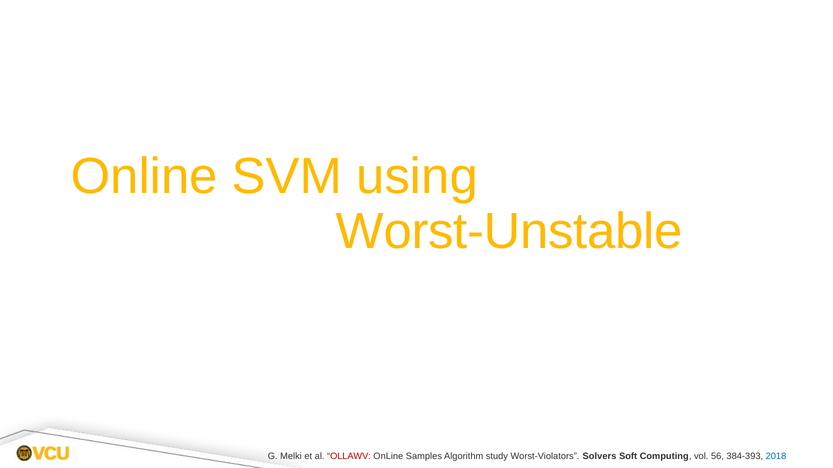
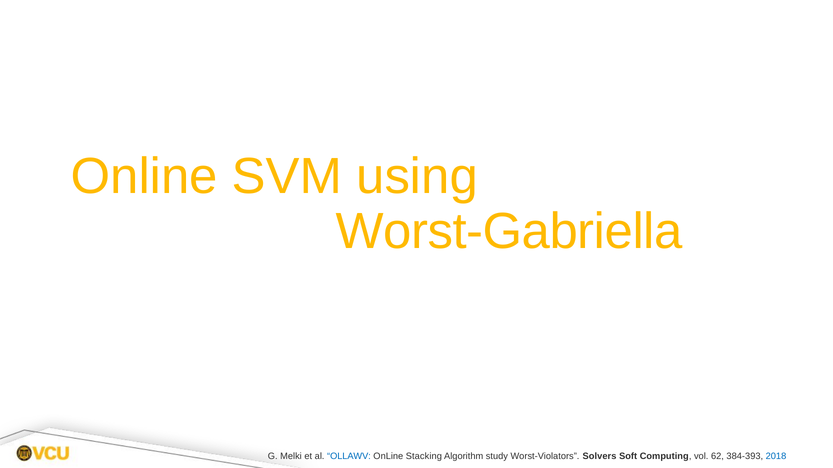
Worst-Unstable: Worst-Unstable -> Worst-Gabriella
OLLAWV colour: red -> blue
Samples: Samples -> Stacking
56: 56 -> 62
